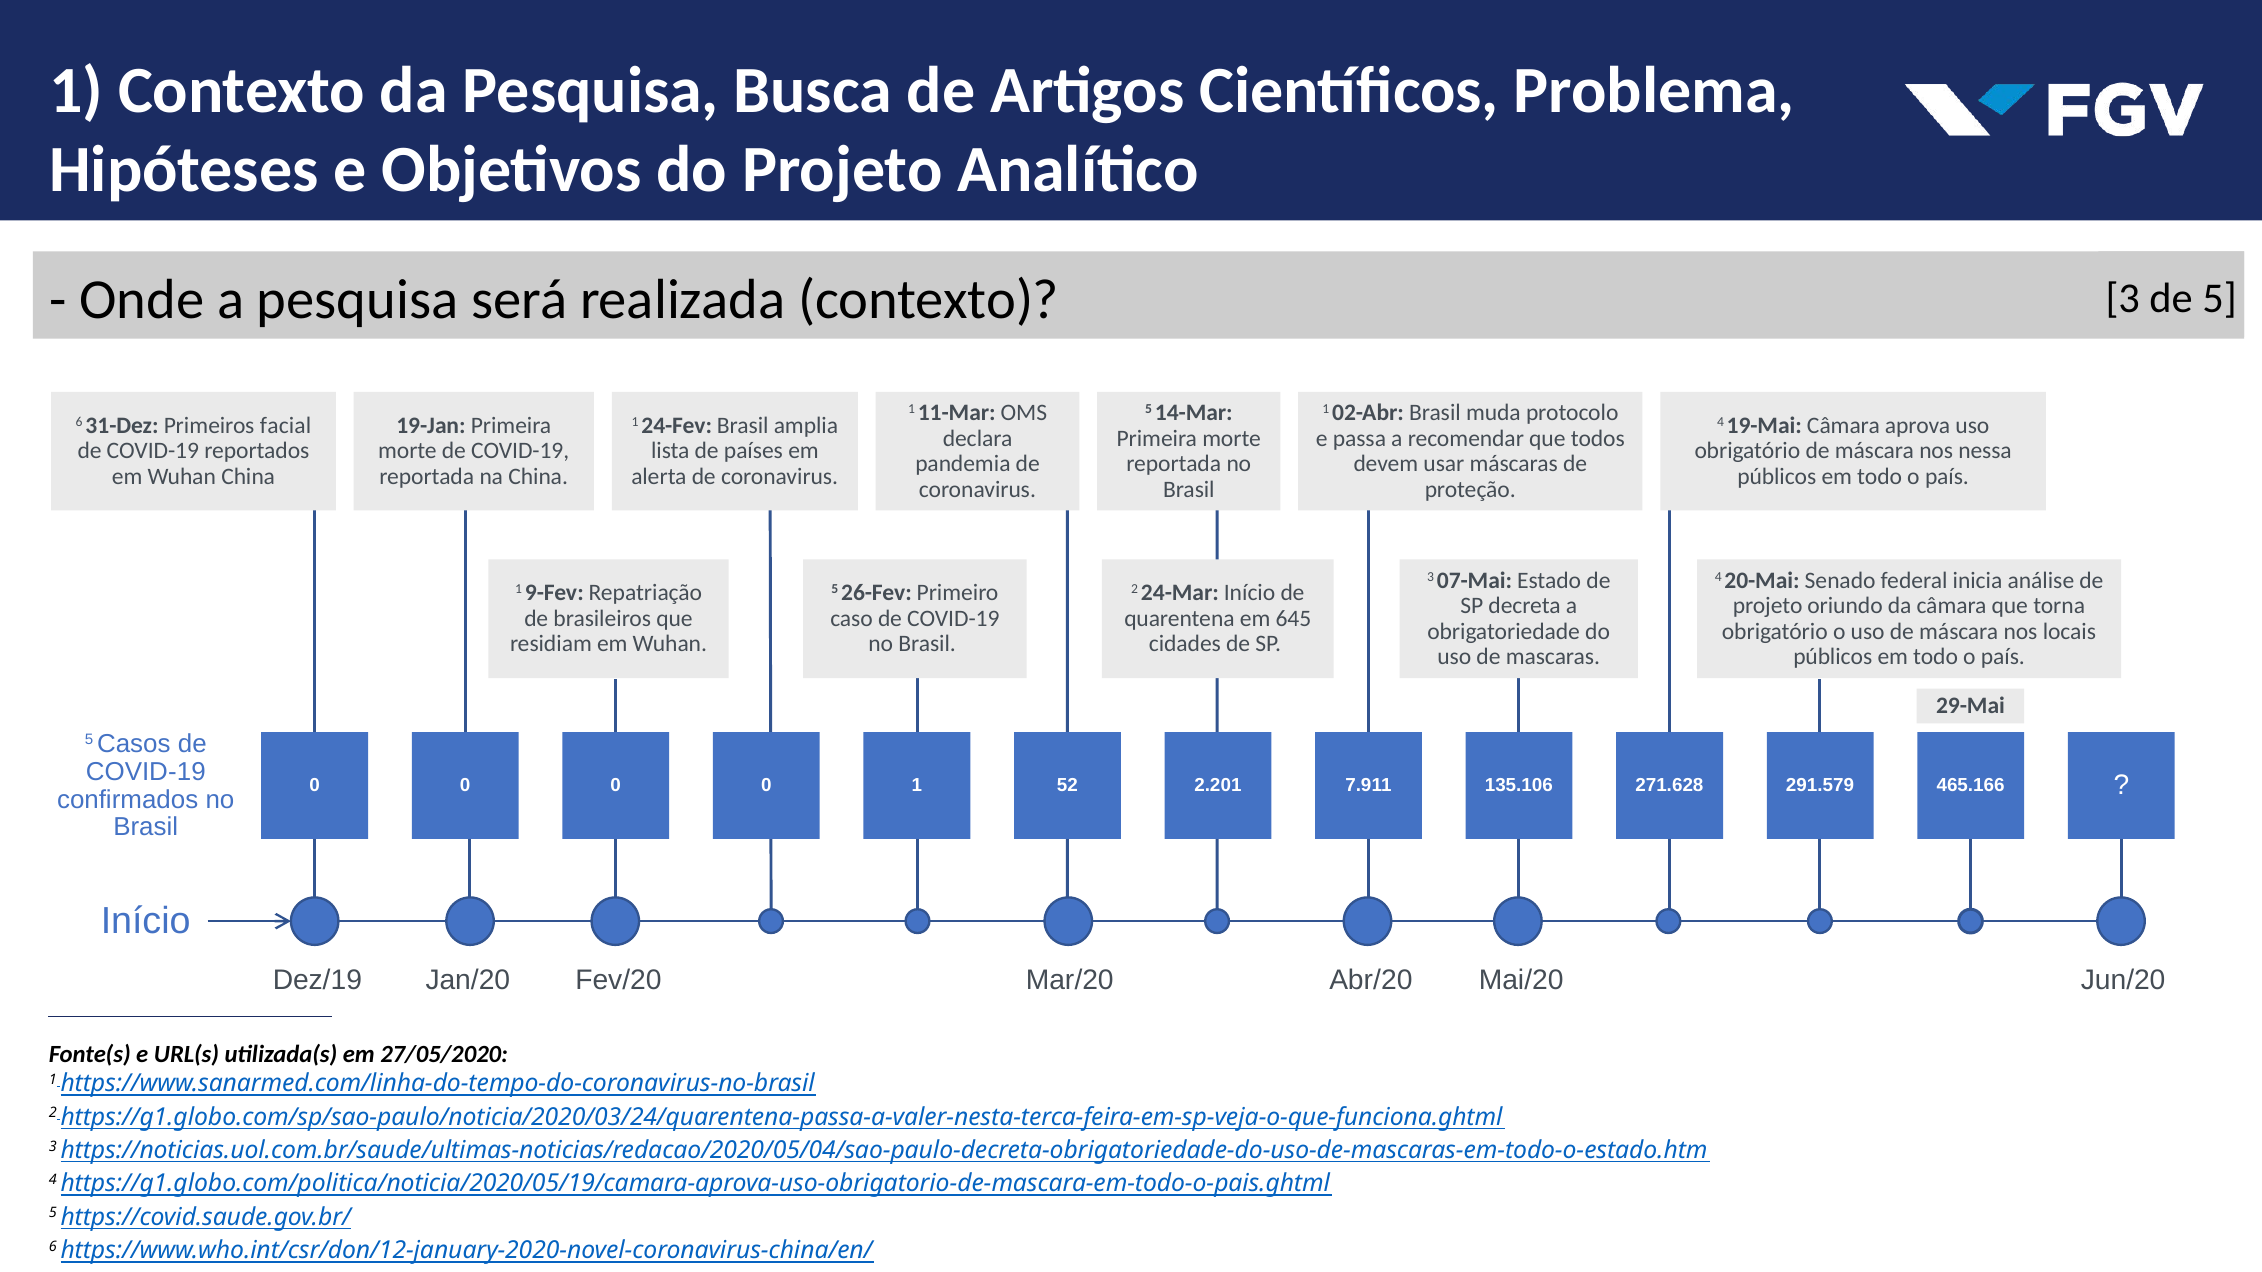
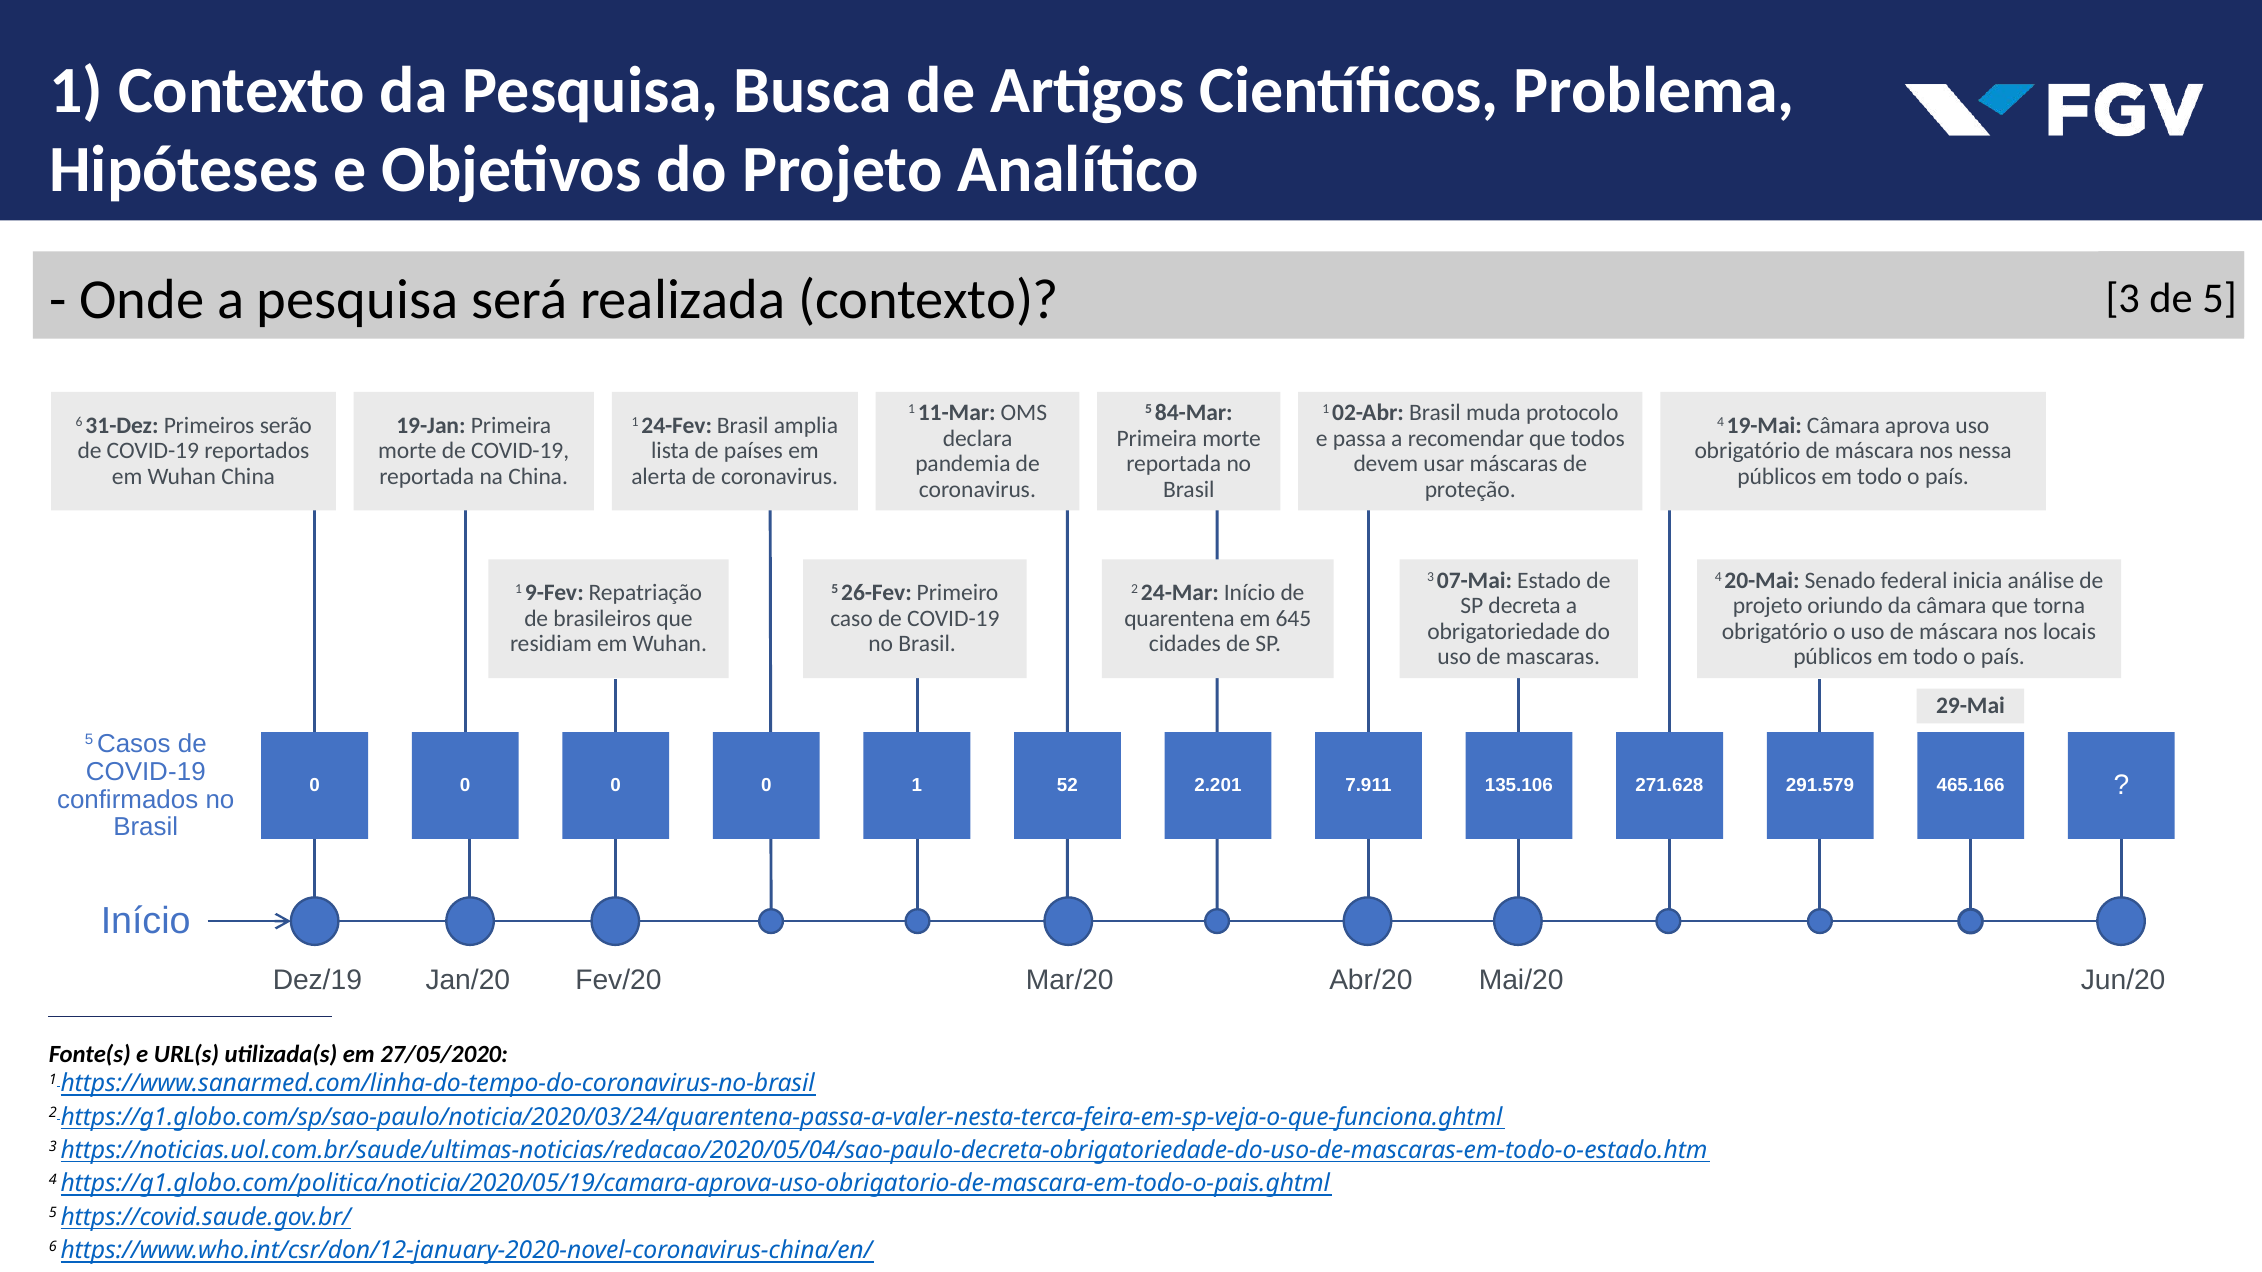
14-Mar: 14-Mar -> 84-Mar
facial: facial -> serão
